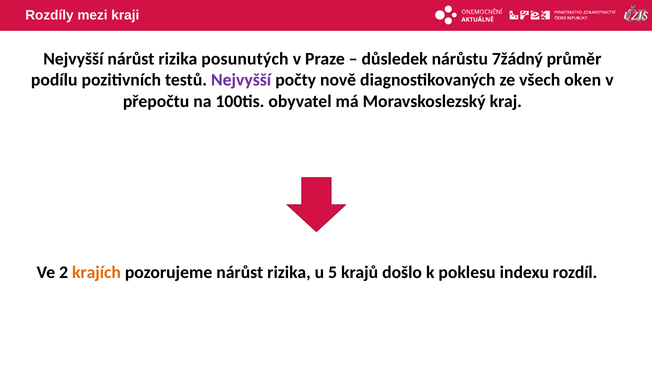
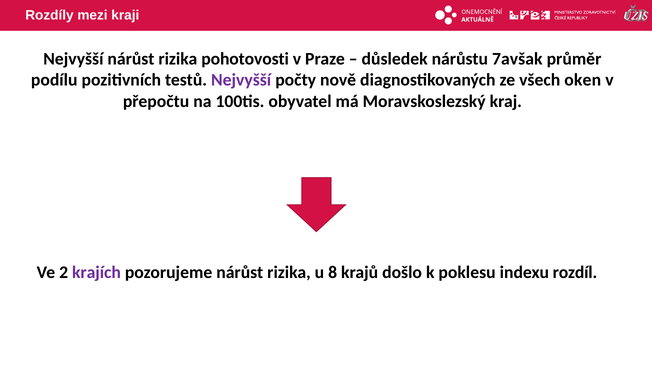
posunutých: posunutých -> pohotovosti
7žádný: 7žádný -> 7avšak
krajích colour: orange -> purple
5: 5 -> 8
